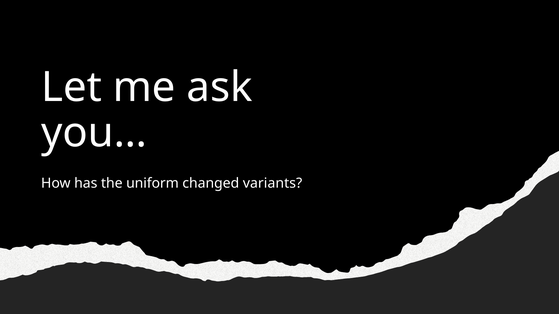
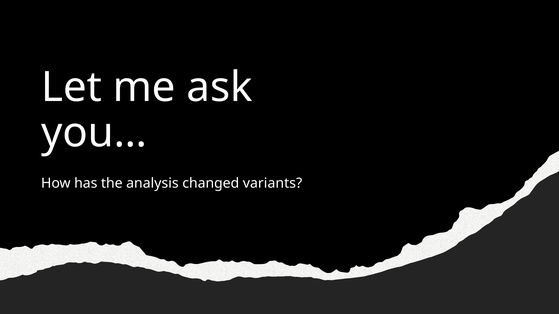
uniform: uniform -> analysis
